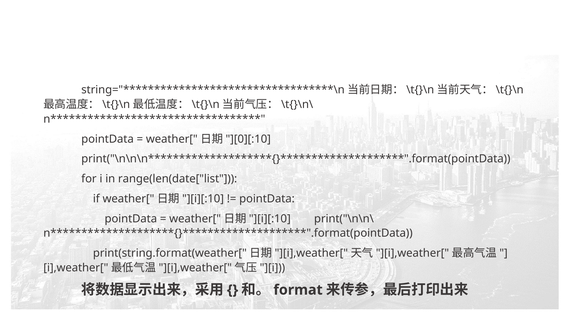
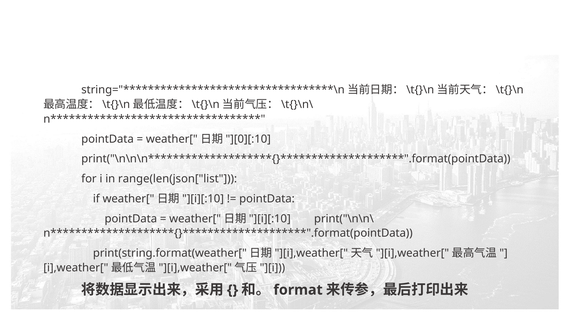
range(len(date["list: range(len(date["list -> range(len(json["list
